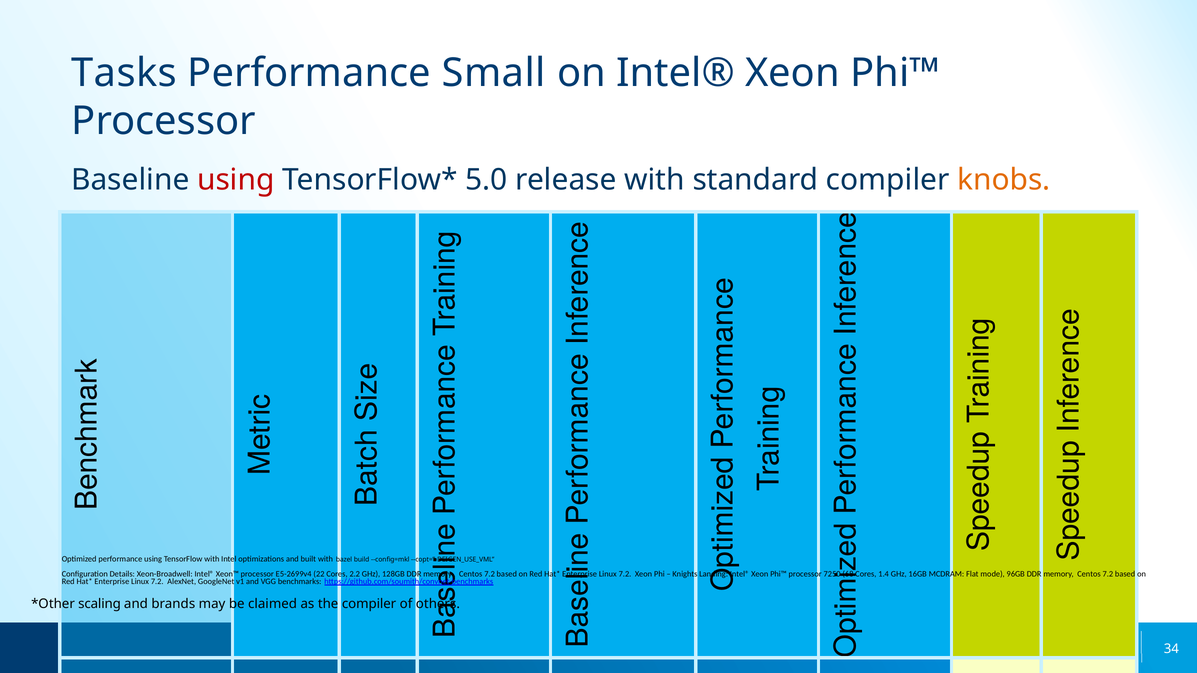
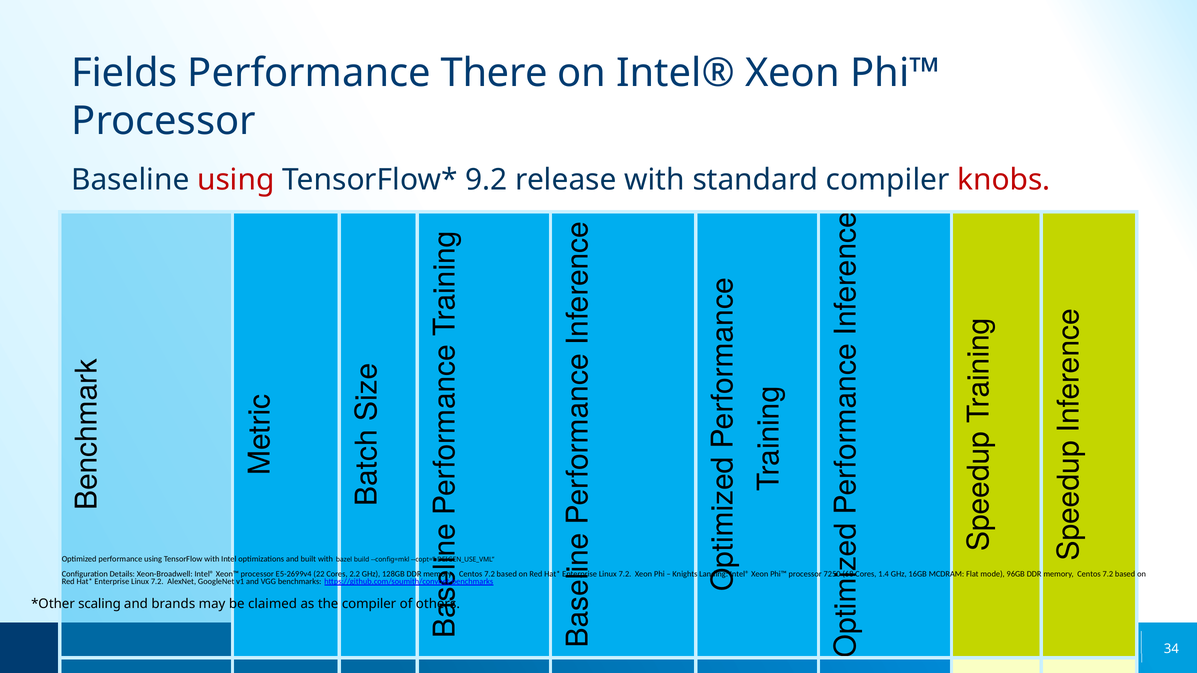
Tasks: Tasks -> Fields
Small: Small -> There
5.0: 5.0 -> 9.2
knobs colour: orange -> red
